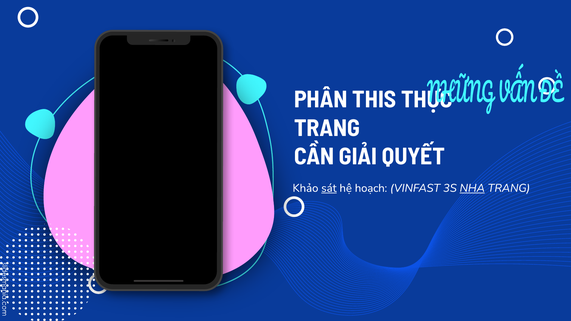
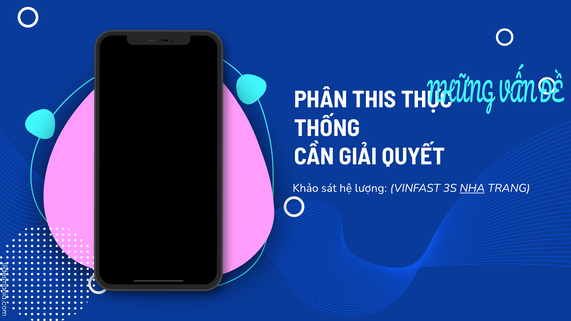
TRANG at (327, 128): TRANG -> THỐNG
sát underline: present -> none
hoạch: hoạch -> lượng
